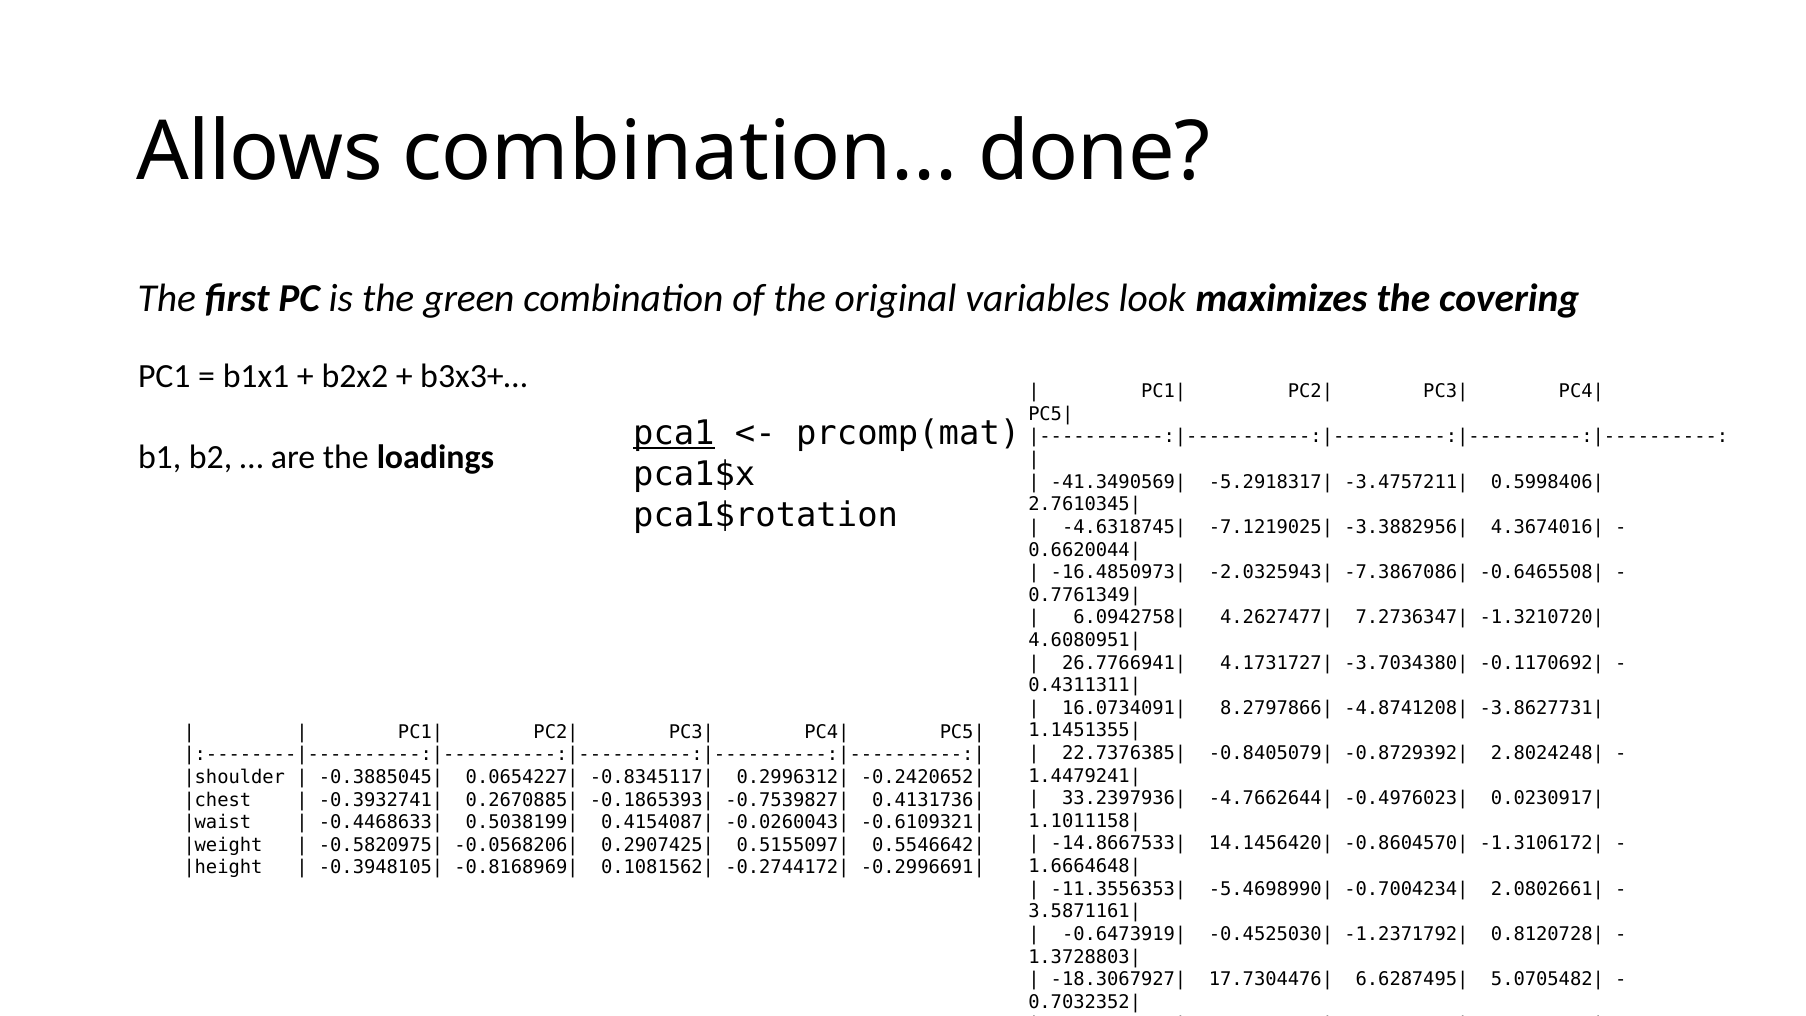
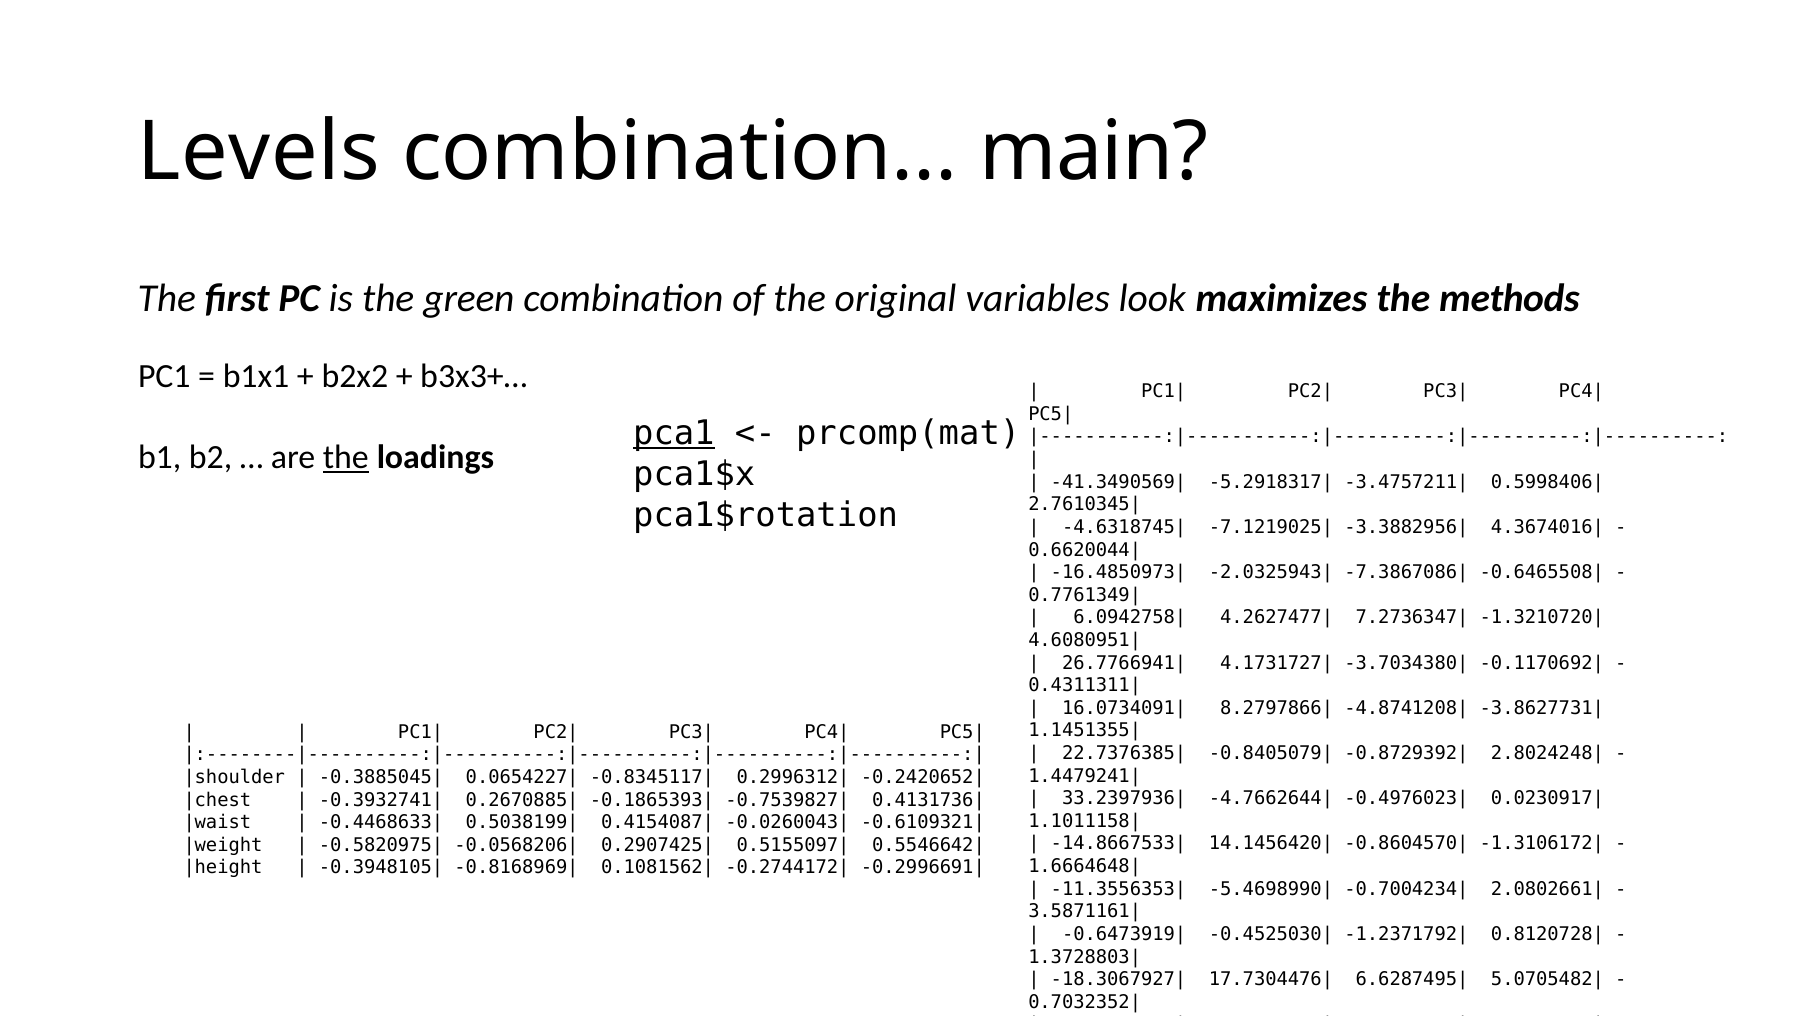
Allows: Allows -> Levels
done: done -> main
covering: covering -> methods
the at (346, 457) underline: none -> present
